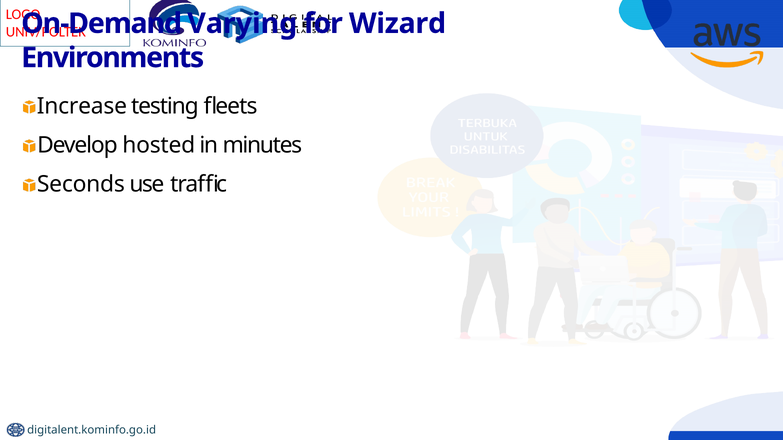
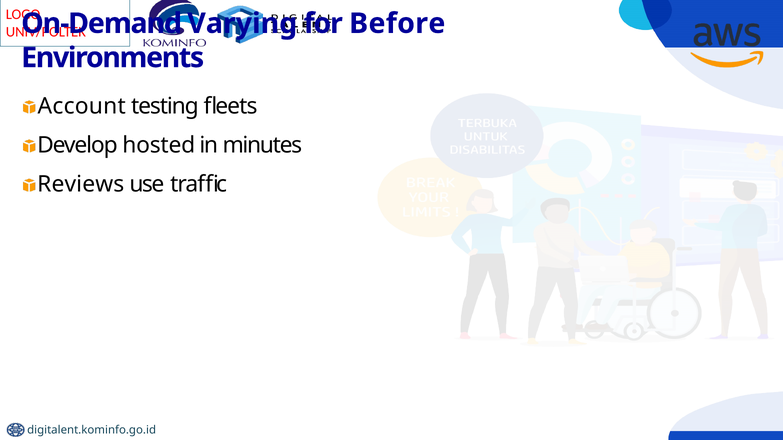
Wizard: Wizard -> Before
Increase: Increase -> Account
Seconds: Seconds -> Reviews
